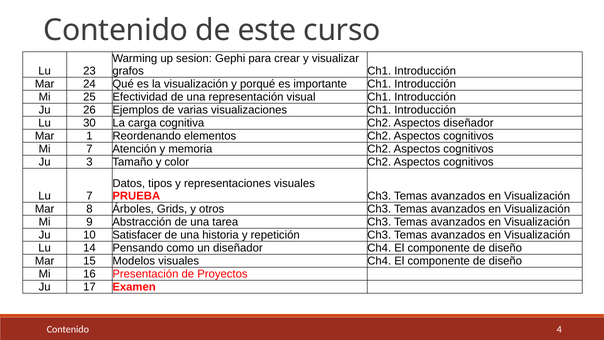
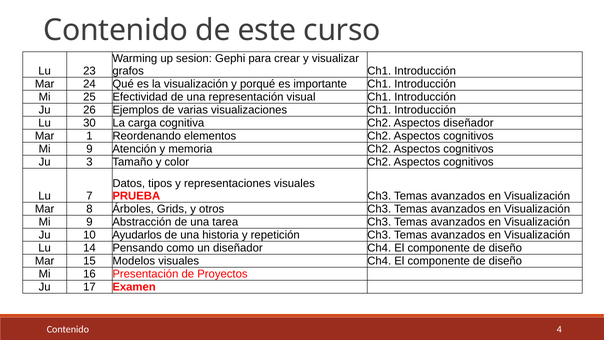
7 at (90, 149): 7 -> 9
Satisfacer: Satisfacer -> Ayudarlos
